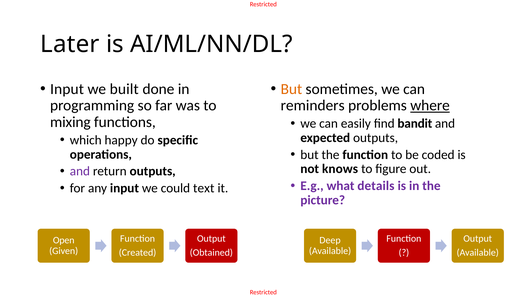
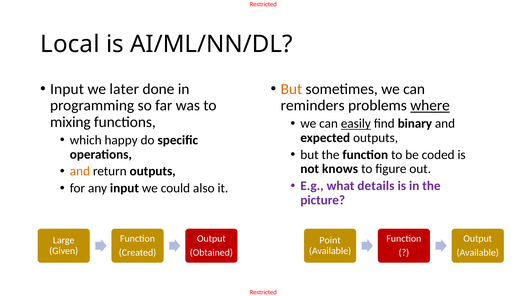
Later: Later -> Local
built: built -> later
easily underline: none -> present
bandit: bandit -> binary
and at (80, 172) colour: purple -> orange
text: text -> also
Open: Open -> Large
Deep: Deep -> Point
